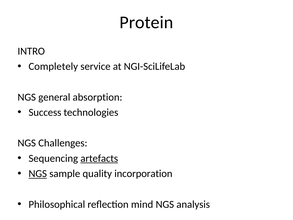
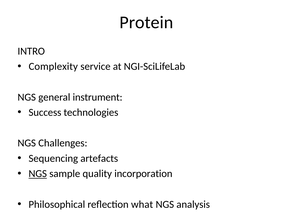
Completely: Completely -> Complexity
absorption: absorption -> instrument
artefacts underline: present -> none
mind: mind -> what
